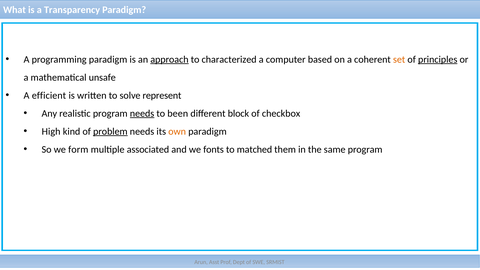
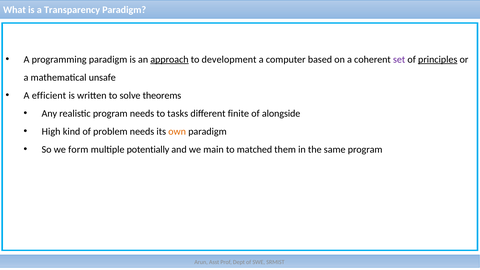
characterized: characterized -> development
set colour: orange -> purple
represent: represent -> theorems
needs at (142, 113) underline: present -> none
been: been -> tasks
block: block -> finite
checkbox: checkbox -> alongside
problem underline: present -> none
associated: associated -> potentially
fonts: fonts -> main
